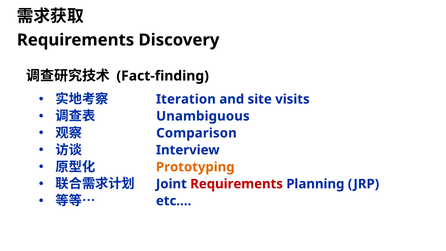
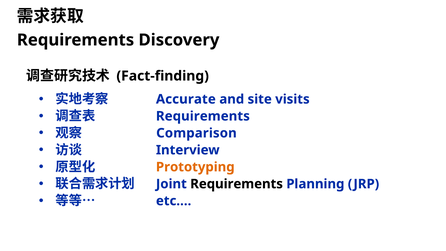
Iteration: Iteration -> Accurate
Unambiguous at (203, 116): Unambiguous -> Requirements
Requirements at (237, 184) colour: red -> black
